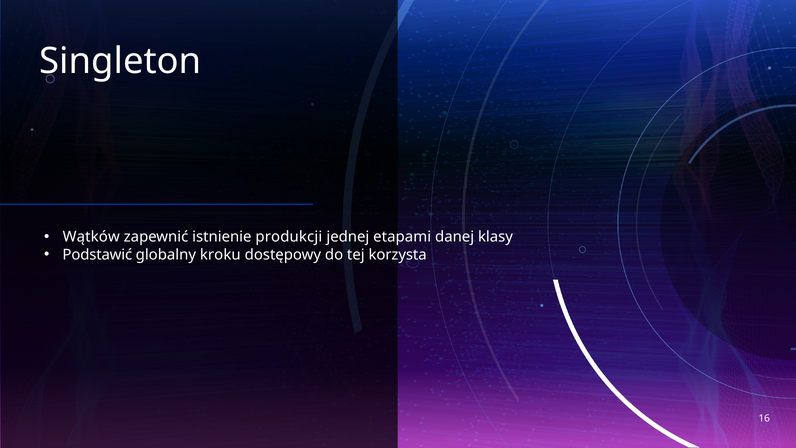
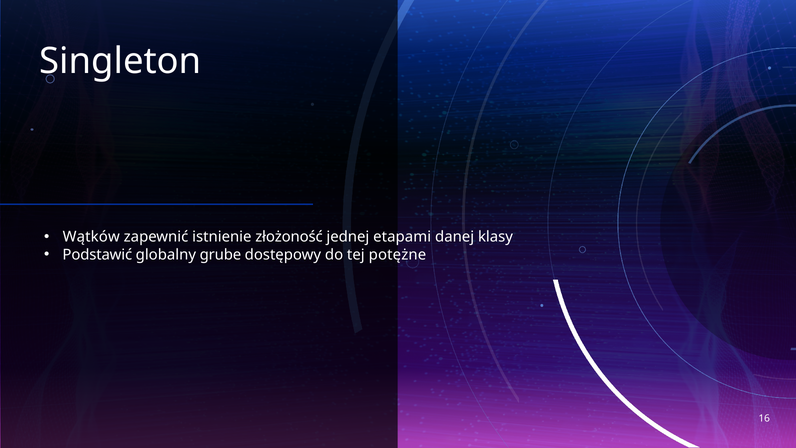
produkcji: produkcji -> złożoność
kroku: kroku -> grube
korzysta: korzysta -> potężne
